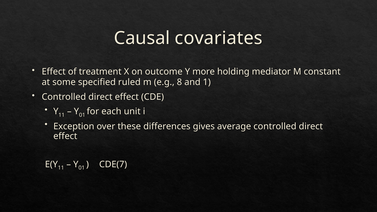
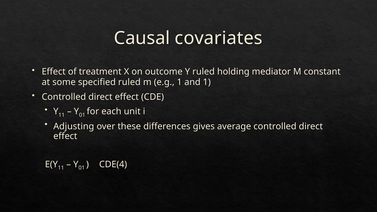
Y more: more -> ruled
e.g 8: 8 -> 1
Exception: Exception -> Adjusting
CDE(7: CDE(7 -> CDE(4
